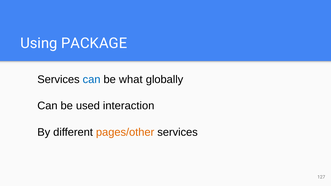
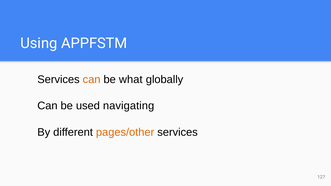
PACKAGE: PACKAGE -> APPFSTM
can at (92, 79) colour: blue -> orange
interaction: interaction -> navigating
